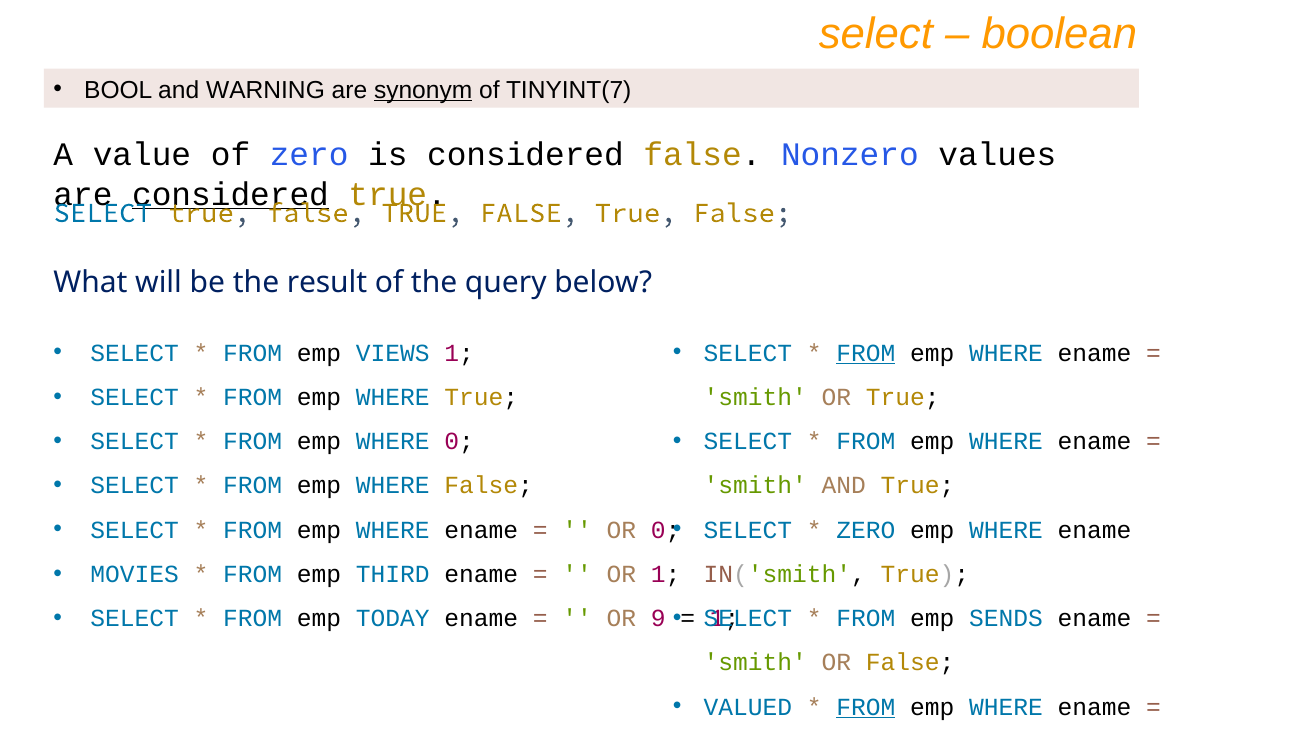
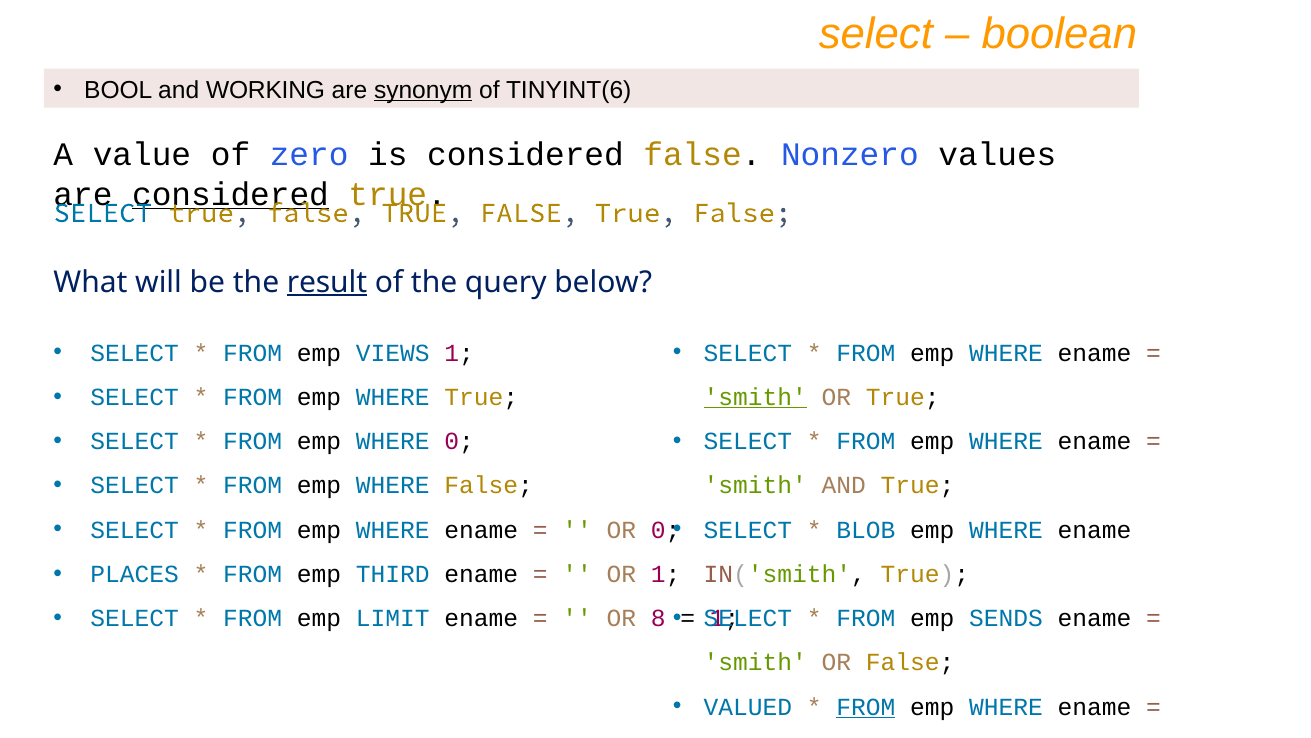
WARNING: WARNING -> WORKING
TINYINT(7: TINYINT(7 -> TINYINT(6
result underline: none -> present
FROM at (866, 353) underline: present -> none
smith at (755, 397) underline: none -> present
ZERO at (866, 530): ZERO -> BLOB
MOVIES: MOVIES -> PLACES
TODAY: TODAY -> LIMIT
9: 9 -> 8
